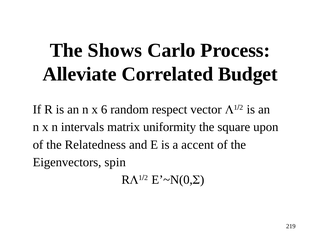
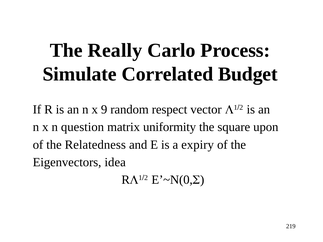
Shows: Shows -> Really
Alleviate: Alleviate -> Simulate
6: 6 -> 9
intervals: intervals -> question
accent: accent -> expiry
spin: spin -> idea
